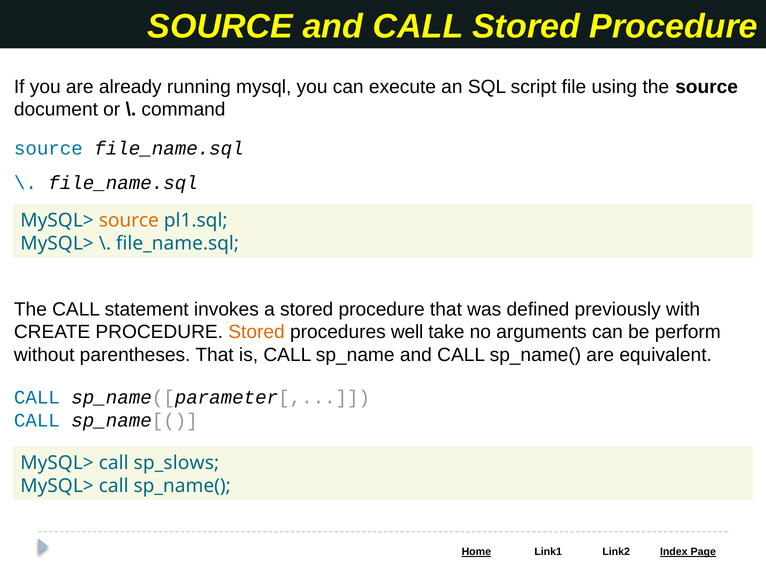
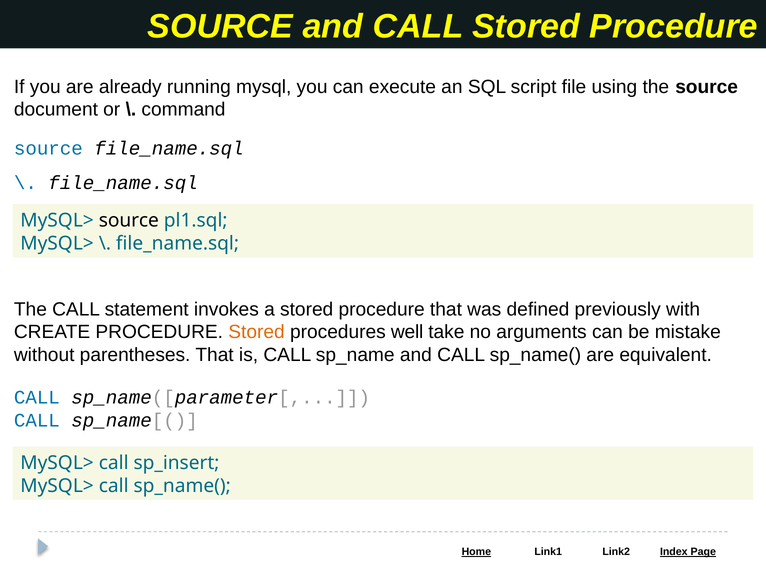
source at (129, 221) colour: orange -> black
perform: perform -> mistake
sp_slows: sp_slows -> sp_insert
